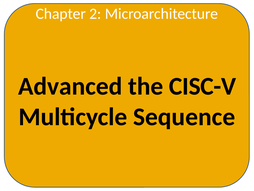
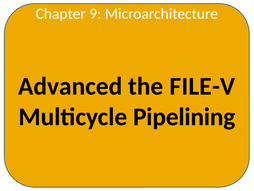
2: 2 -> 9
CISC-V: CISC-V -> FILE-V
Sequence: Sequence -> Pipelining
